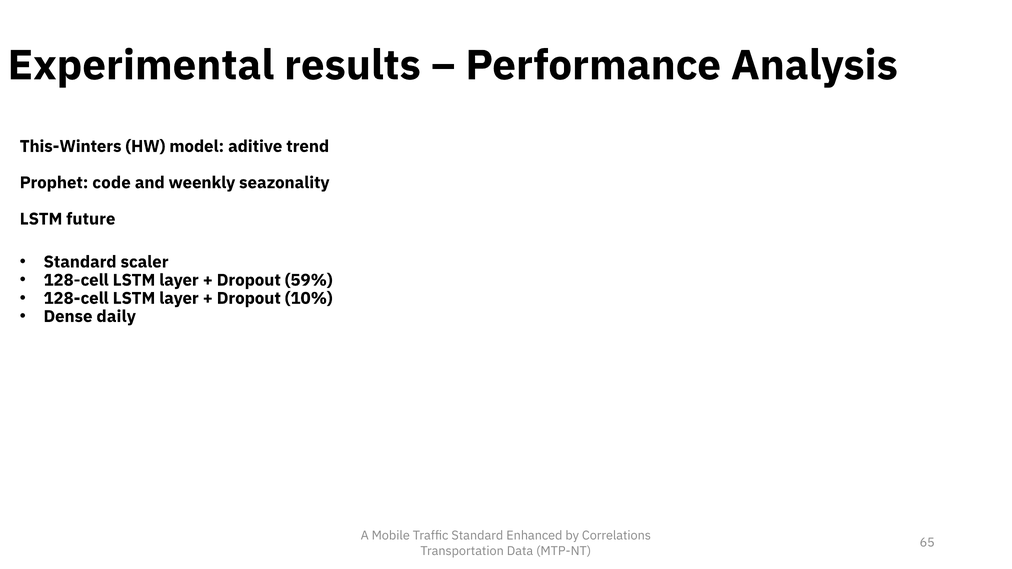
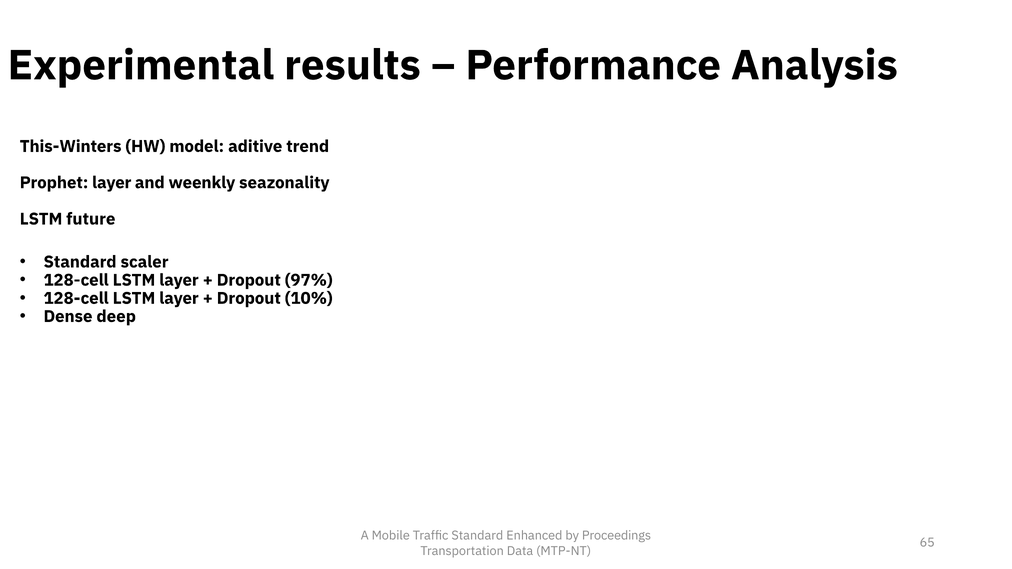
Prophet code: code -> layer
59%: 59% -> 97%
daily: daily -> deep
Correlations: Correlations -> Proceedings
